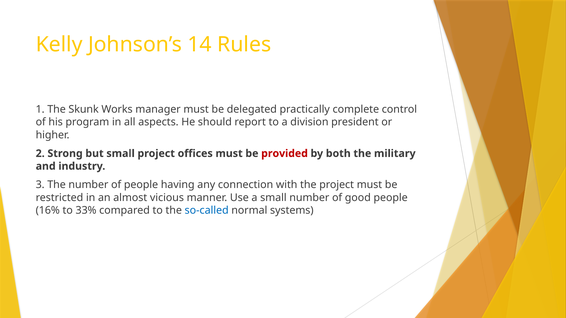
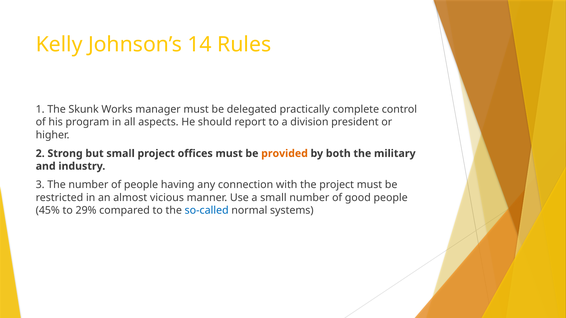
provided colour: red -> orange
16%: 16% -> 45%
33%: 33% -> 29%
